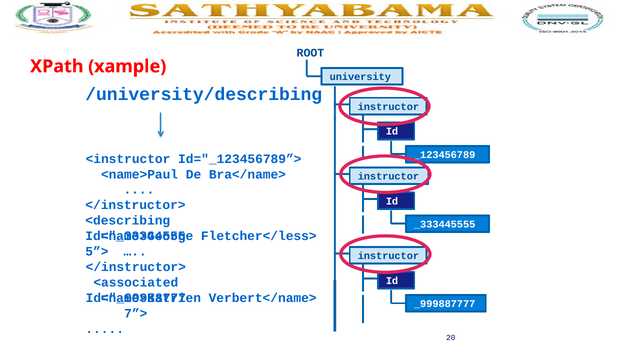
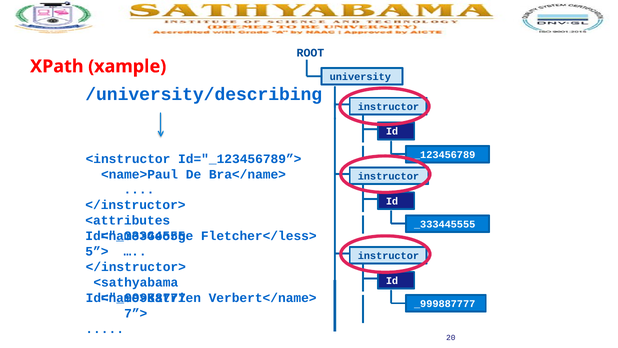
<describing: <describing -> <attributes
<associated: <associated -> <sathyabama
